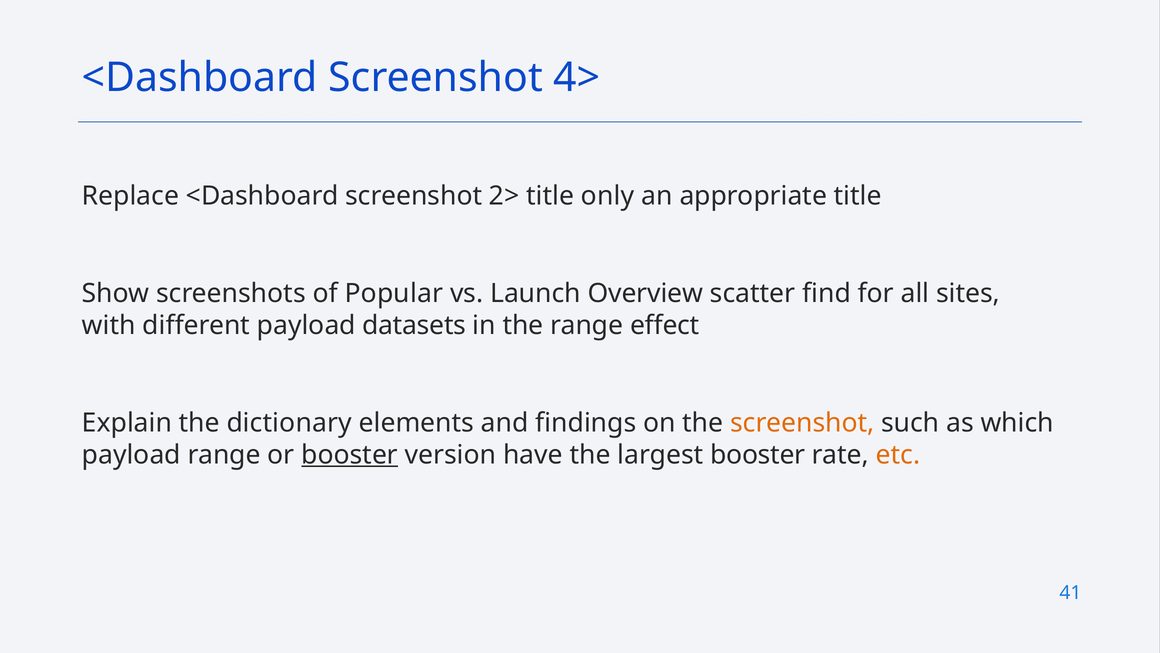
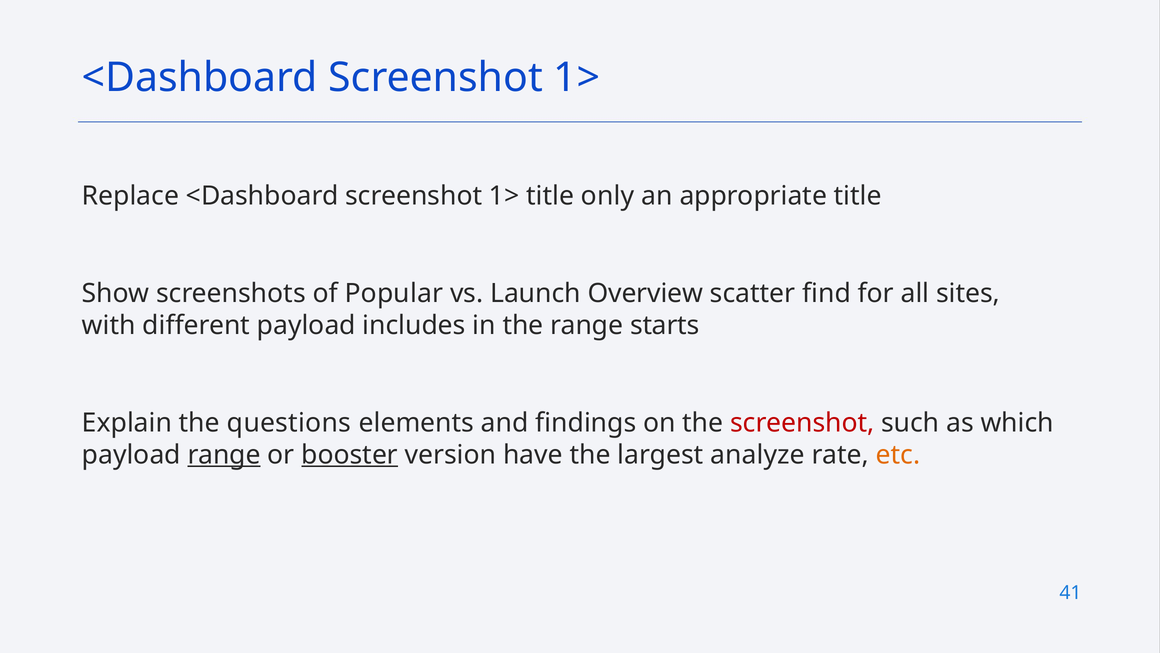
4> at (577, 77): 4> -> 1>
Replace <Dashboard screenshot 2>: 2> -> 1>
datasets: datasets -> includes
effect: effect -> starts
dictionary: dictionary -> questions
screenshot at (802, 423) colour: orange -> red
range at (224, 455) underline: none -> present
largest booster: booster -> analyze
